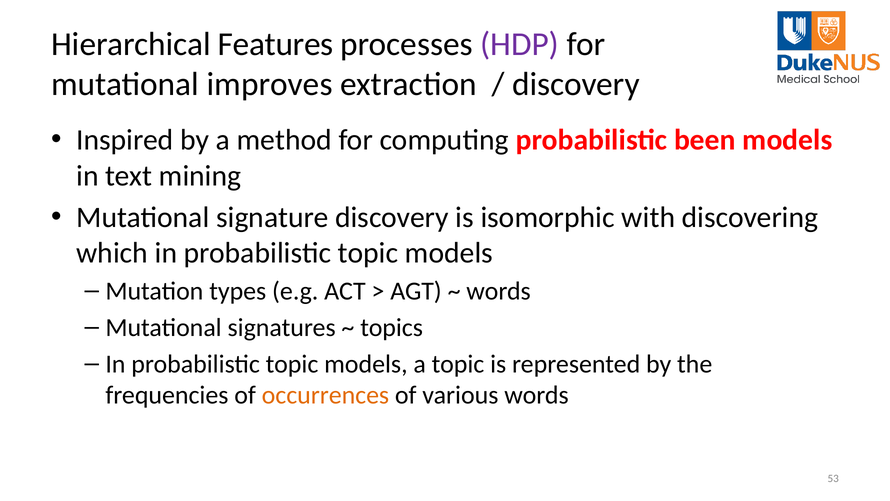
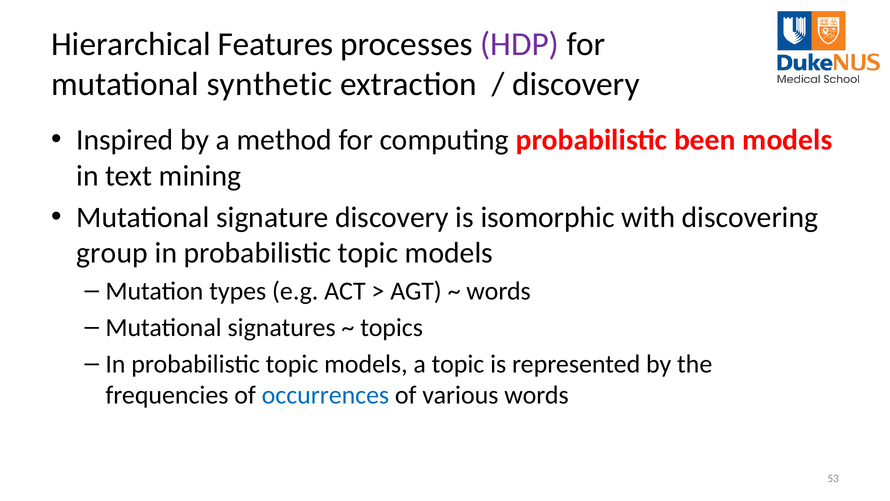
improves: improves -> synthetic
which: which -> group
occurrences colour: orange -> blue
